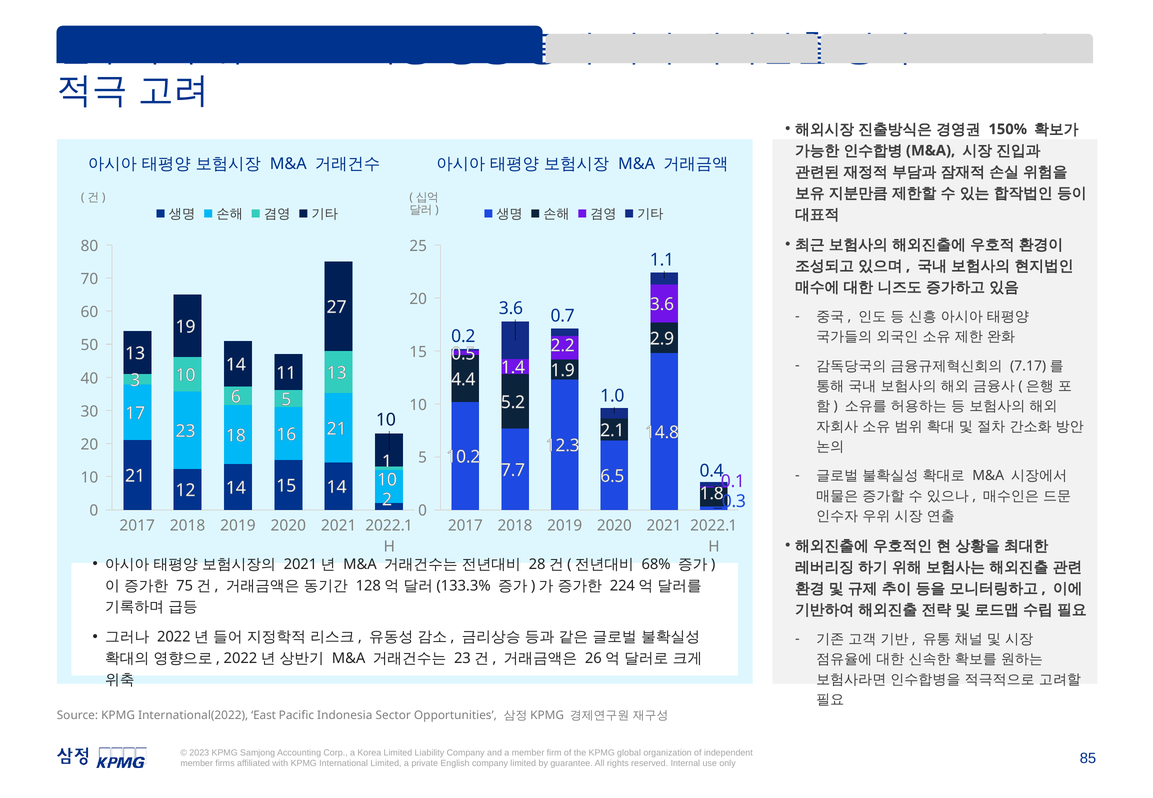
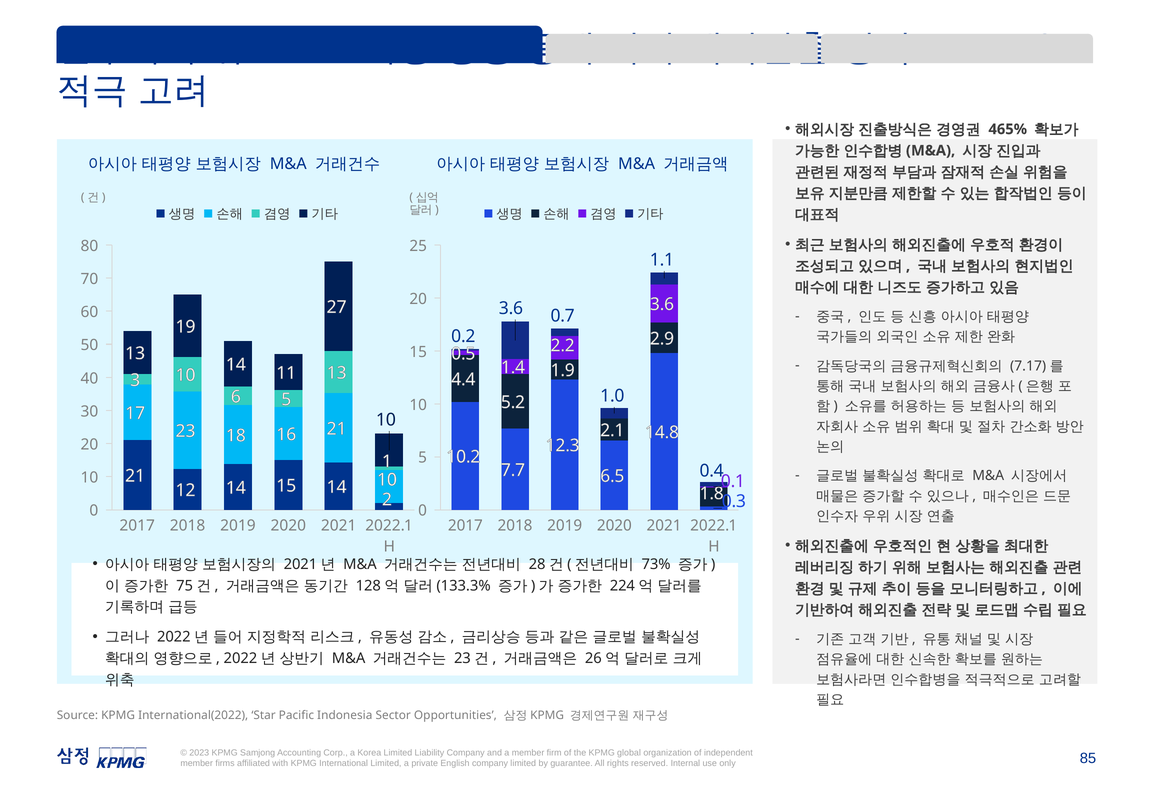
150%: 150% -> 465%
68%: 68% -> 73%
East: East -> Star
